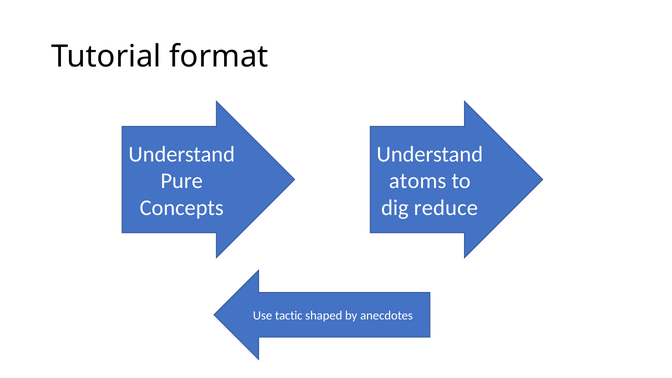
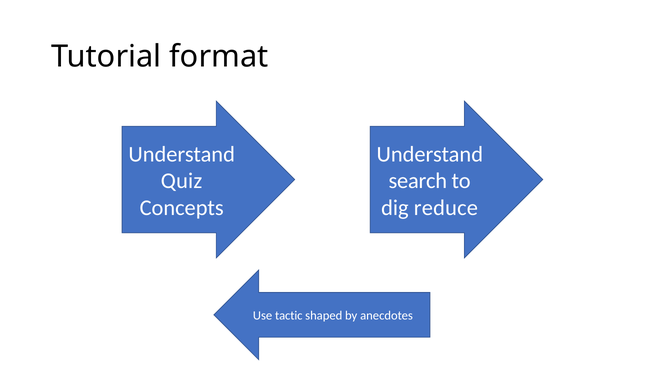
Pure: Pure -> Quiz
atoms: atoms -> search
